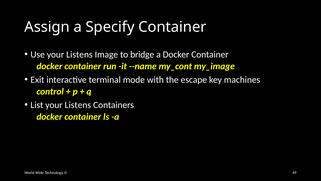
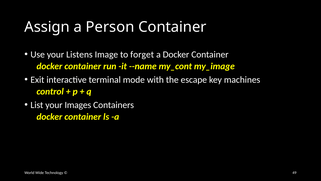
Specify: Specify -> Person
bridge: bridge -> forget
List your Listens: Listens -> Images
